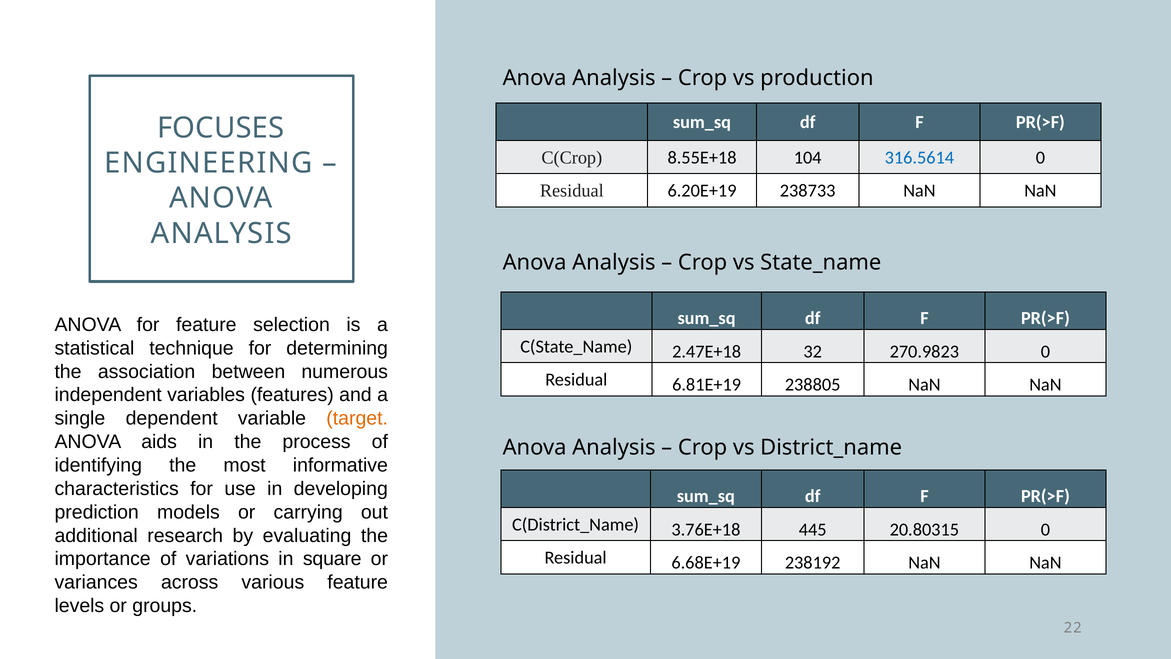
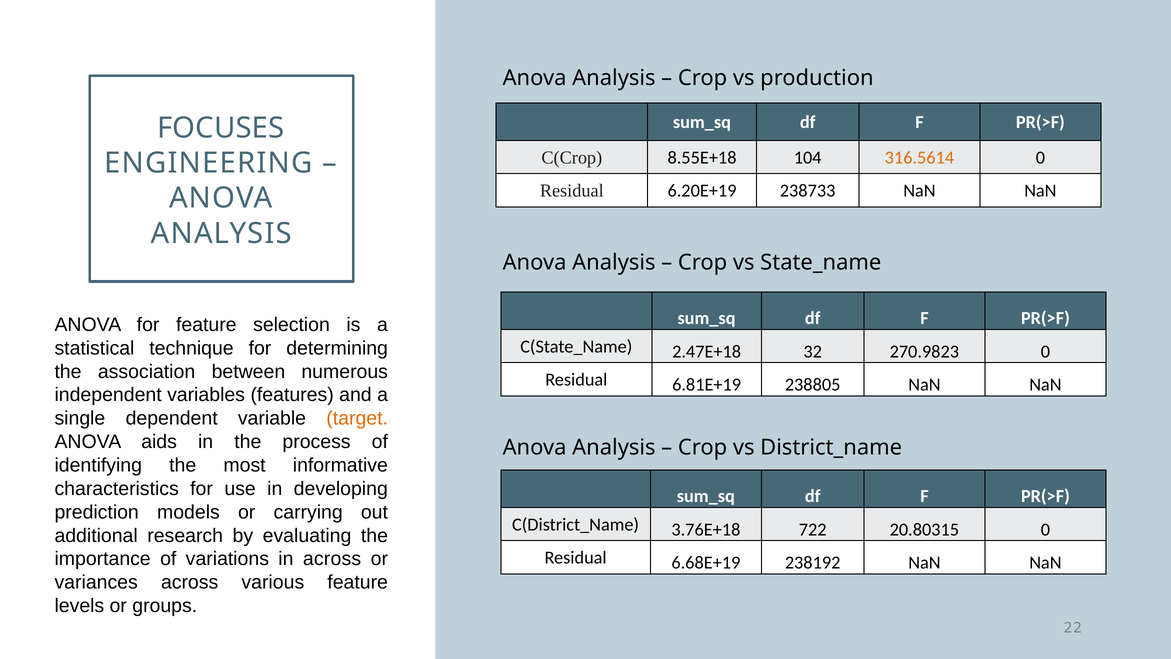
316.5614 colour: blue -> orange
445: 445 -> 722
in square: square -> across
